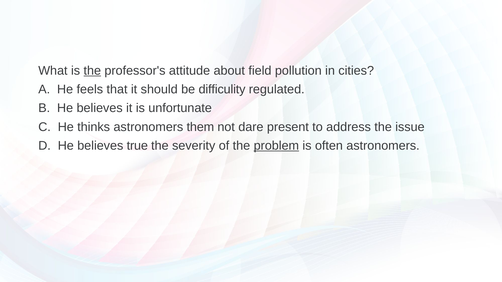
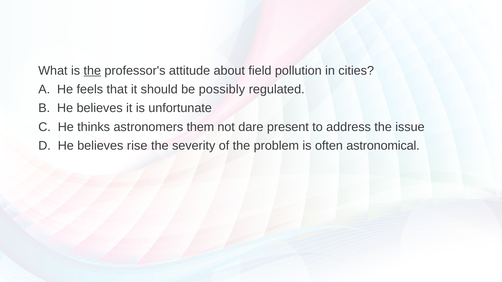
difficulity: difficulity -> possibly
true: true -> rise
problem underline: present -> none
often astronomers: astronomers -> astronomical
